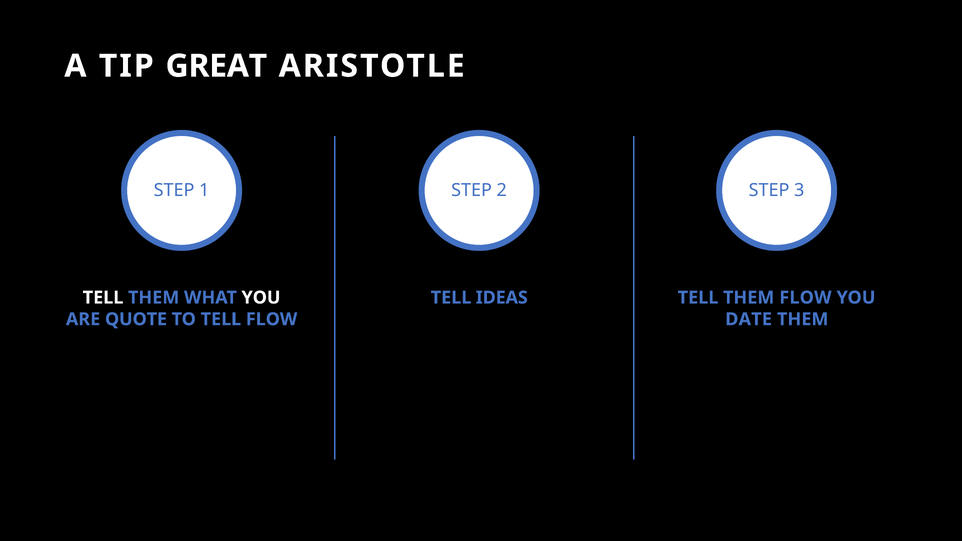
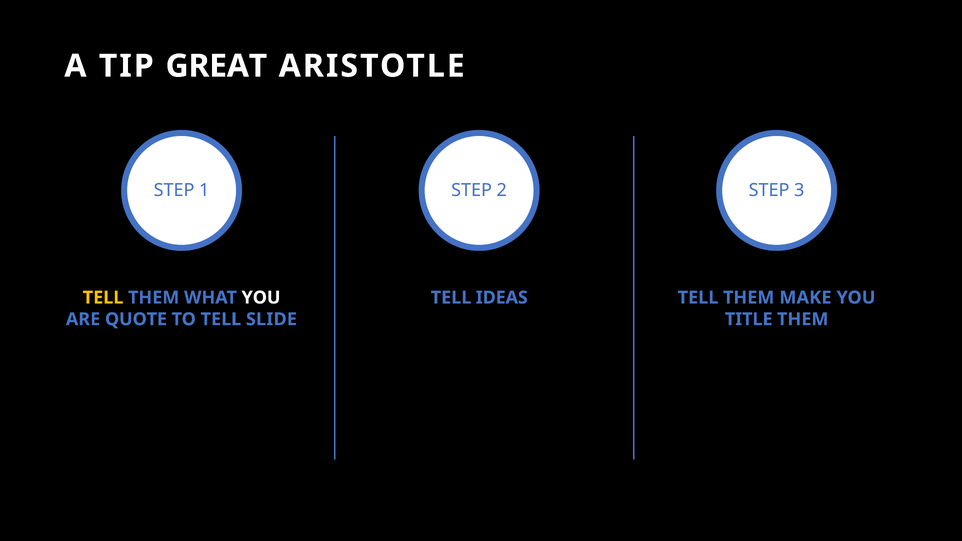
TELL at (103, 298) colour: white -> yellow
THEM FLOW: FLOW -> MAKE
TELL FLOW: FLOW -> SLIDE
DATE: DATE -> TITLE
